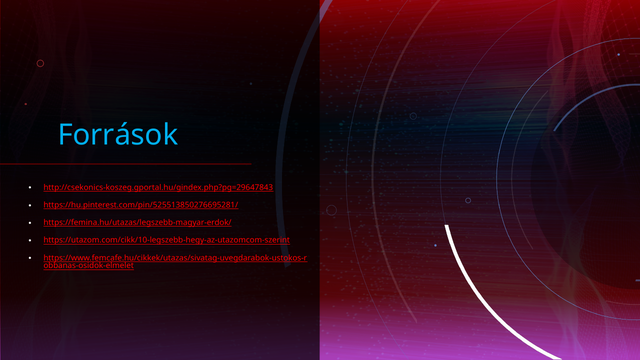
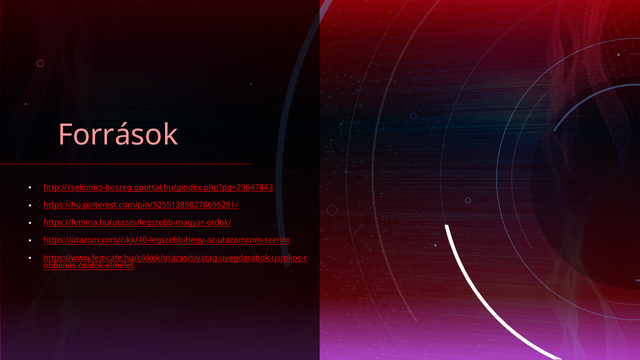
Források colour: light blue -> pink
